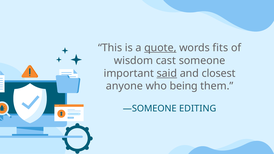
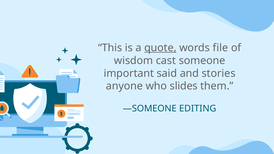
fits: fits -> file
said underline: present -> none
closest: closest -> stories
being: being -> slides
